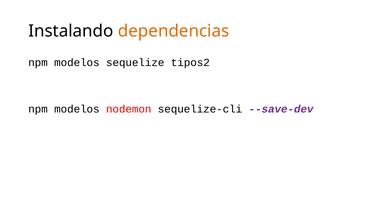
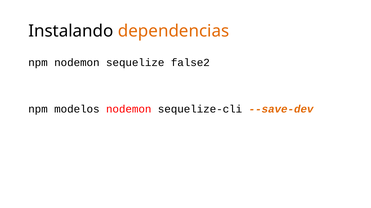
modelos at (77, 63): modelos -> nodemon
tipos2: tipos2 -> false2
--save-dev colour: purple -> orange
